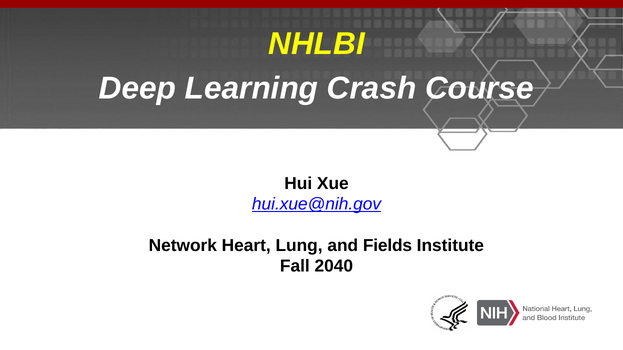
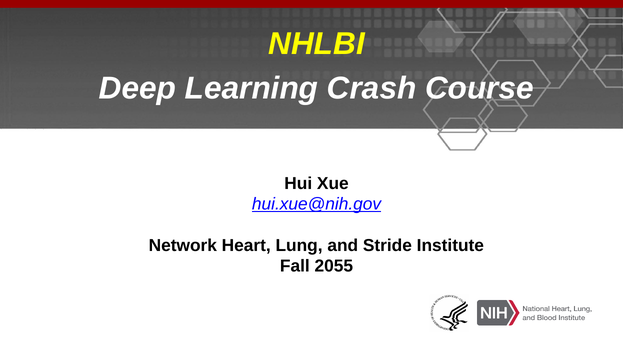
Fields: Fields -> Stride
2040: 2040 -> 2055
